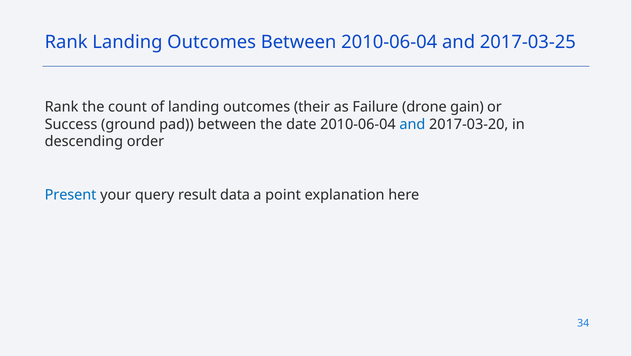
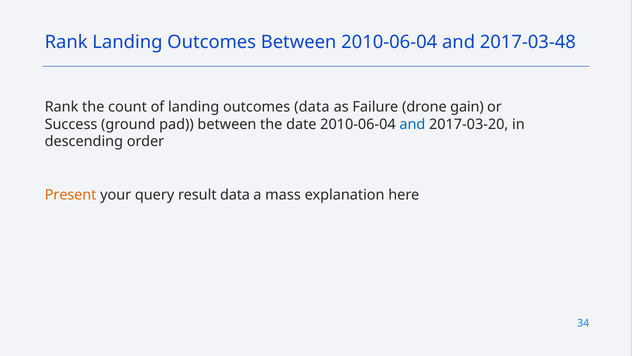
2017-03-25: 2017-03-25 -> 2017-03-48
outcomes their: their -> data
Present colour: blue -> orange
point: point -> mass
